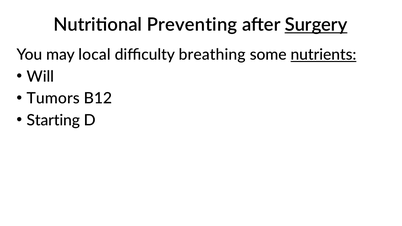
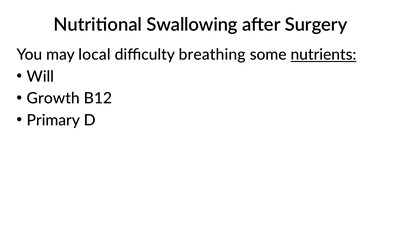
Preventing: Preventing -> Swallowing
Surgery underline: present -> none
Tumors: Tumors -> Growth
Starting: Starting -> Primary
